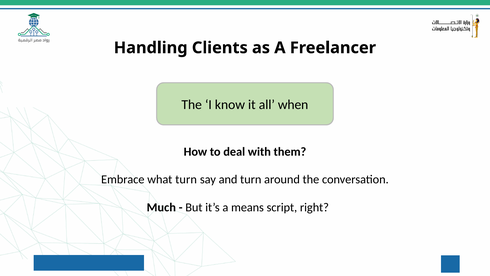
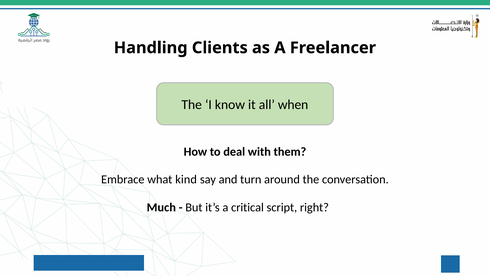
what turn: turn -> kind
means: means -> critical
